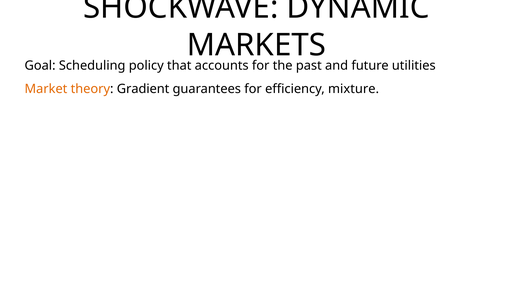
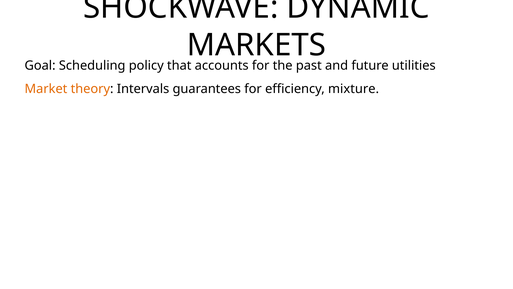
Gradient: Gradient -> Intervals
